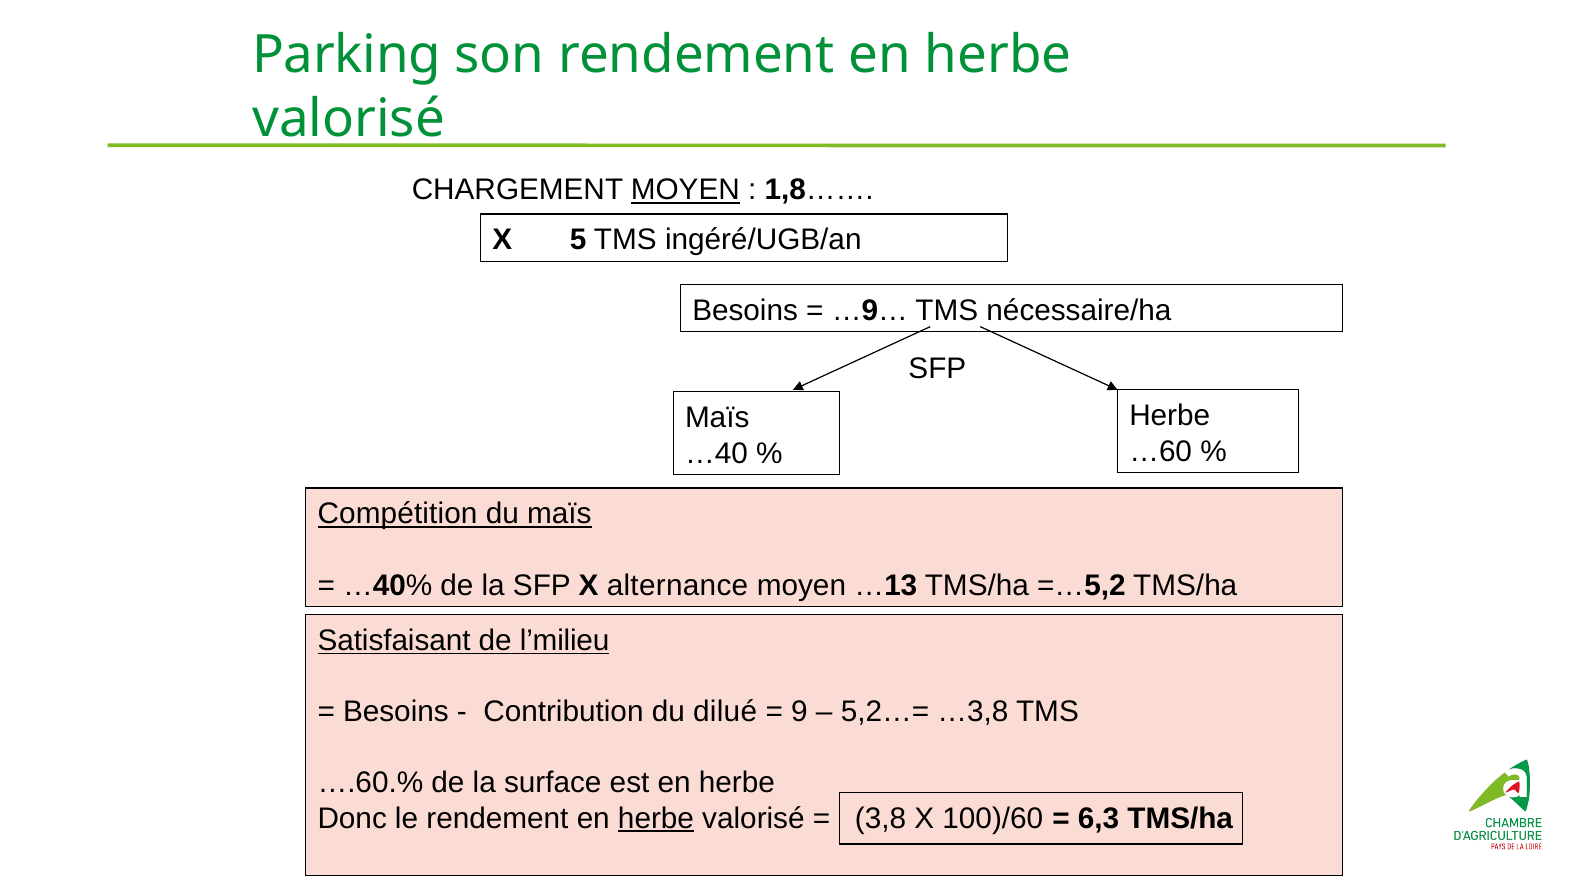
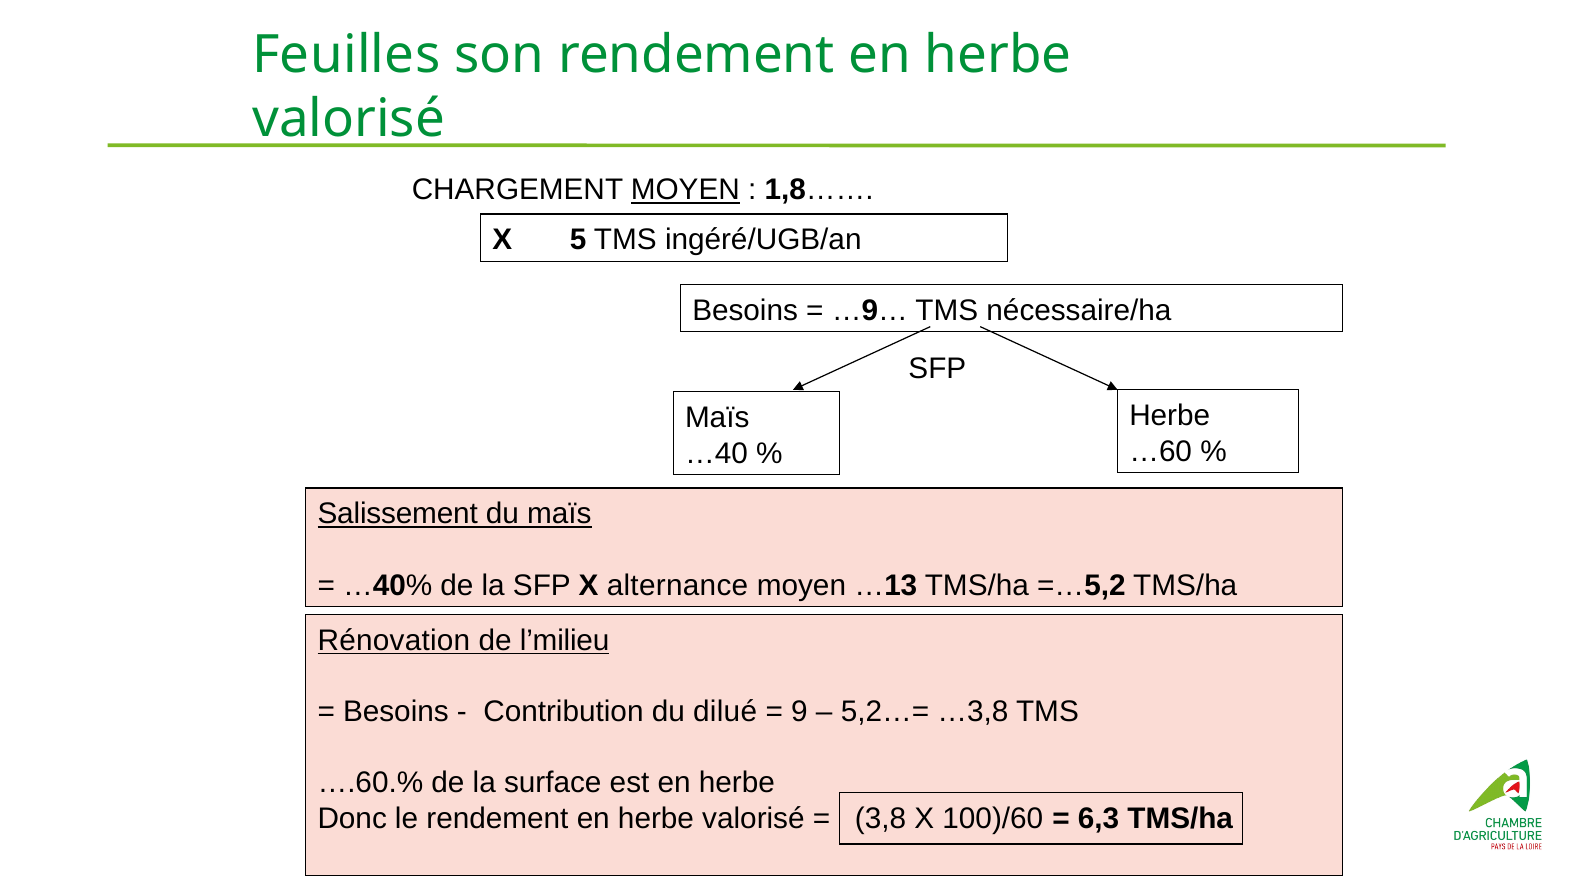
Parking: Parking -> Feuilles
Compétition: Compétition -> Salissement
Satisfaisant: Satisfaisant -> Rénovation
herbe at (656, 819) underline: present -> none
